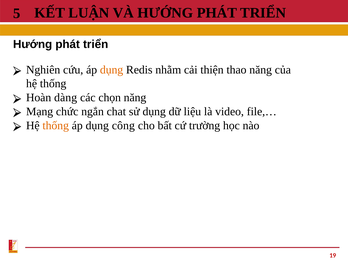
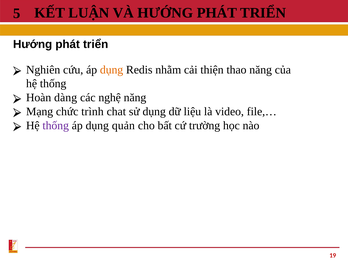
chọn: chọn -> nghệ
ngắn: ngắn -> trình
thống at (56, 125) colour: orange -> purple
công: công -> quản
